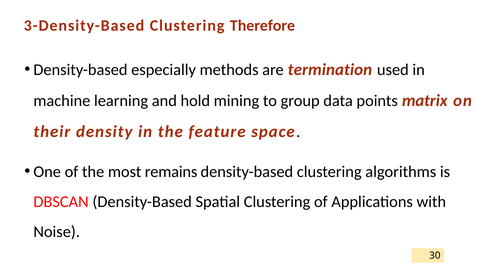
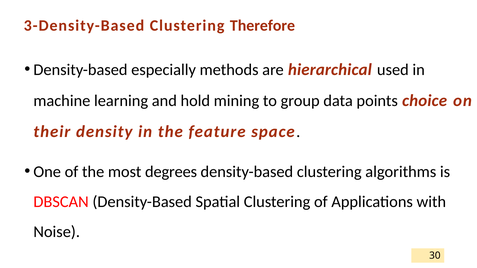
termination: termination -> hierarchical
matrix: matrix -> choice
remains: remains -> degrees
